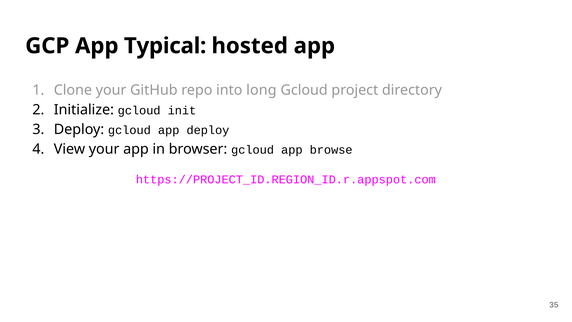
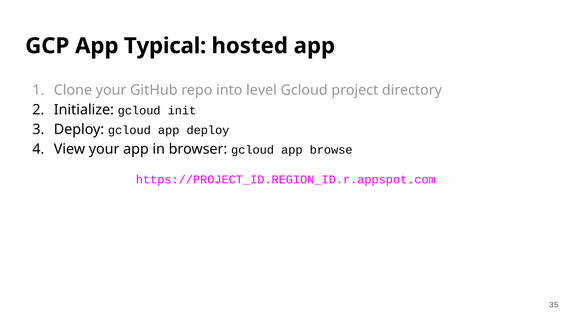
long: long -> level
